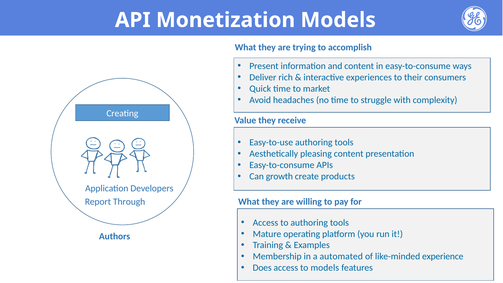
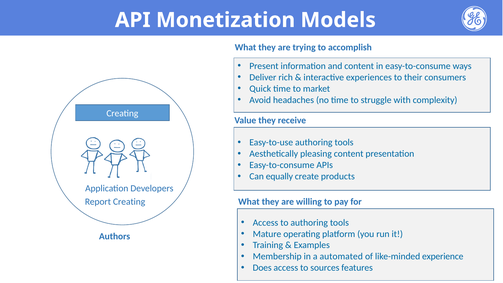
growth: growth -> equally
Report Through: Through -> Creating
to models: models -> sources
